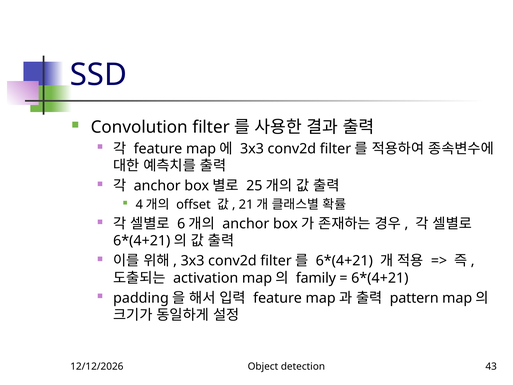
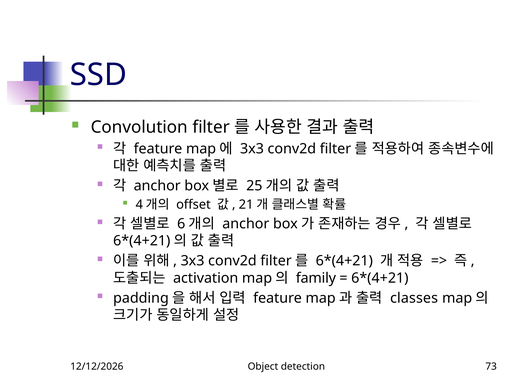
pattern: pattern -> classes
43: 43 -> 73
